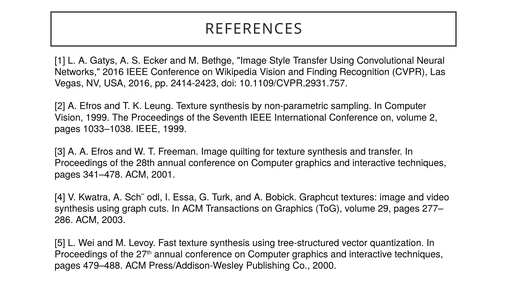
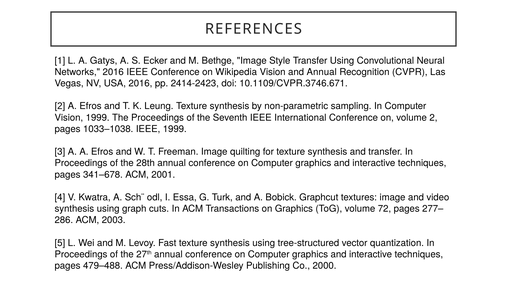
and Finding: Finding -> Annual
10.1109/CVPR.2931.757: 10.1109/CVPR.2931.757 -> 10.1109/CVPR.3746.671
341–478: 341–478 -> 341–678
29: 29 -> 72
